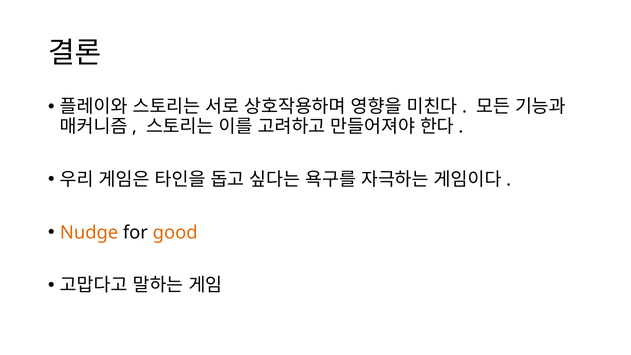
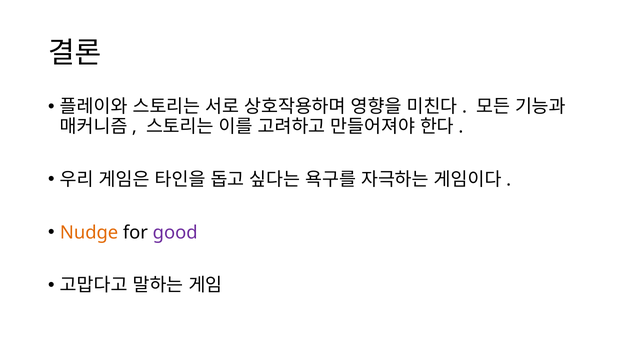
good colour: orange -> purple
